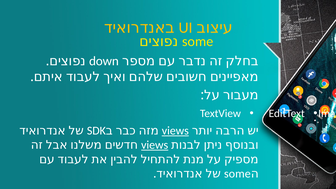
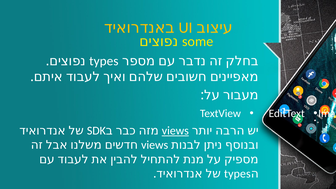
down at (104, 61): down -> types
views at (155, 145) underline: present -> none
some at (237, 174): some -> types
